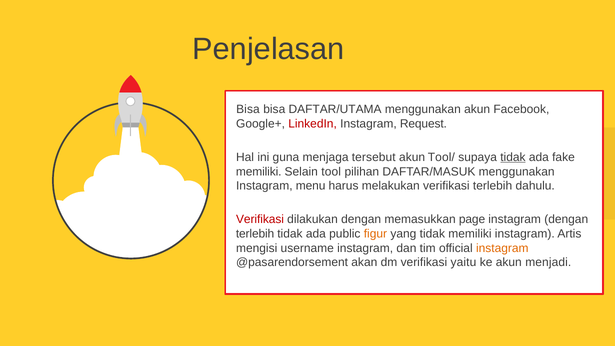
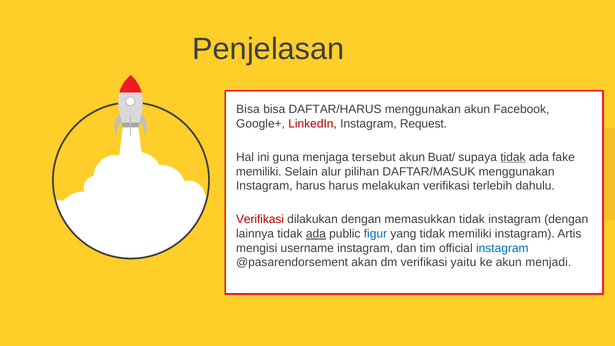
DAFTAR/UTAMA: DAFTAR/UTAMA -> DAFTAR/HARUS
Tool/: Tool/ -> Buat/
tool: tool -> alur
Instagram menu: menu -> harus
memasukkan page: page -> tidak
terlebih at (255, 234): terlebih -> lainnya
ada at (316, 234) underline: none -> present
figur colour: orange -> blue
instagram at (502, 248) colour: orange -> blue
